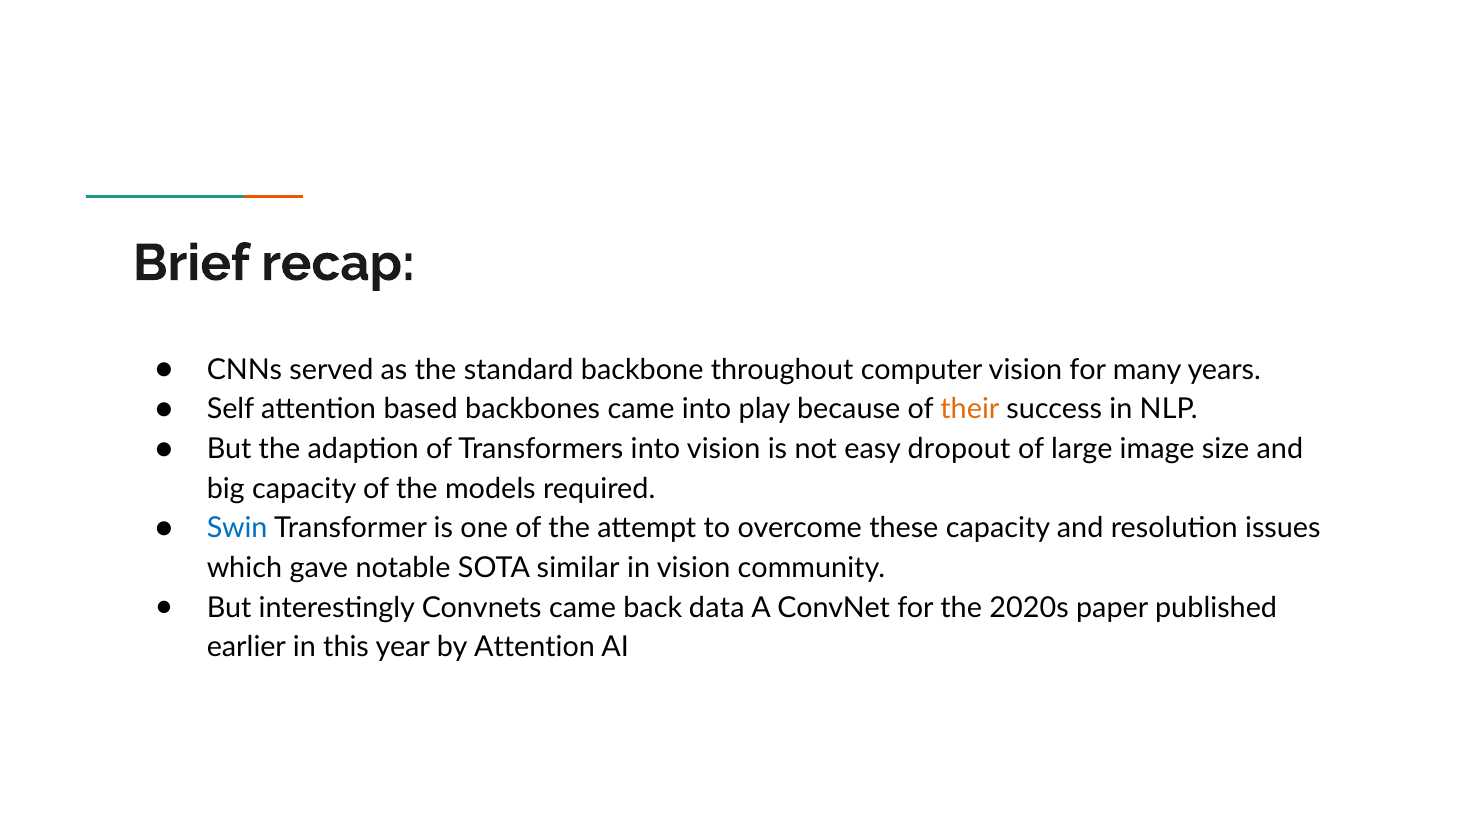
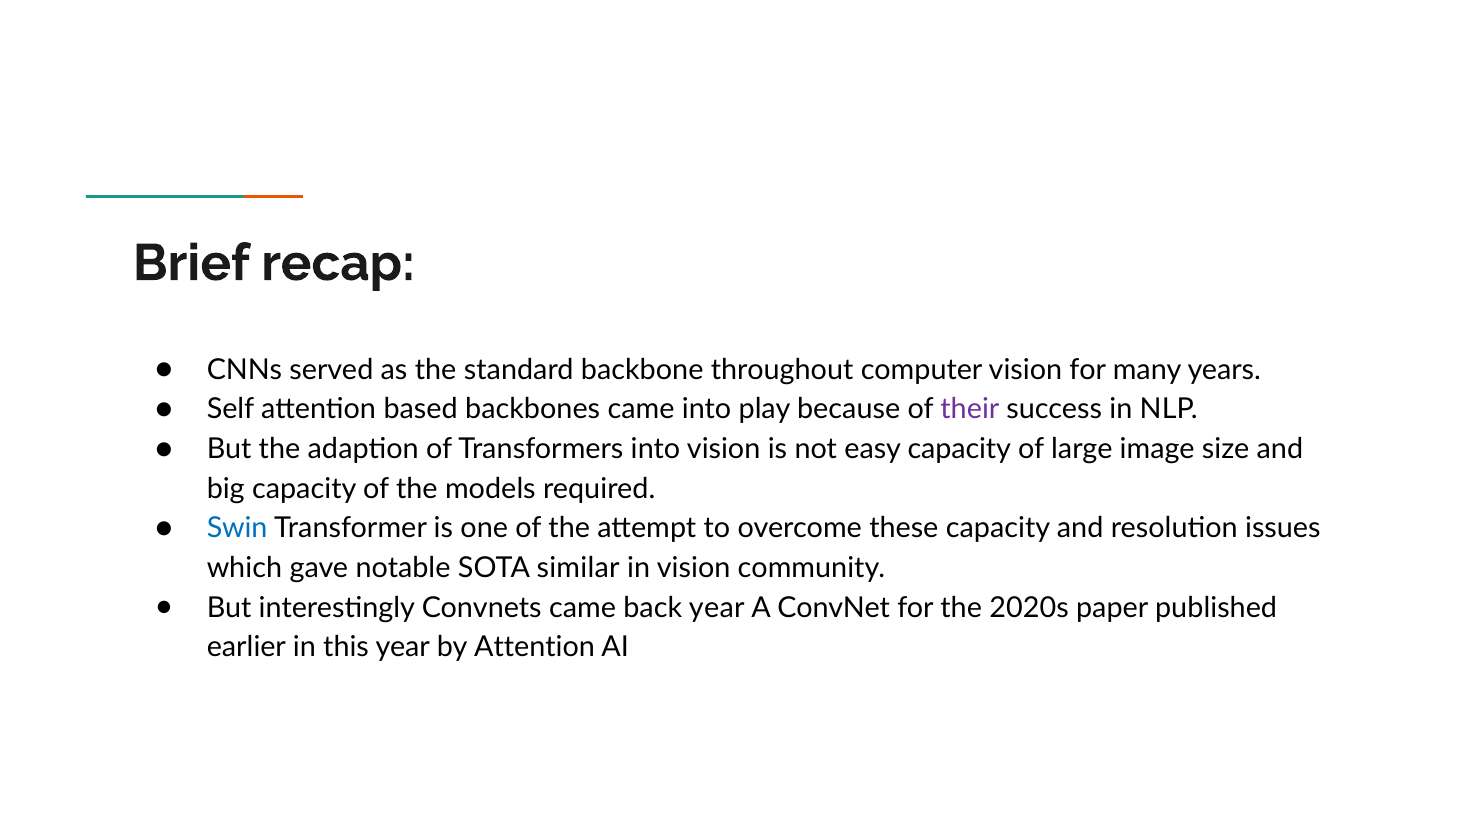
their colour: orange -> purple
easy dropout: dropout -> capacity
back data: data -> year
